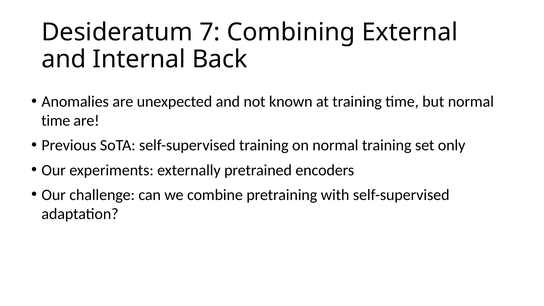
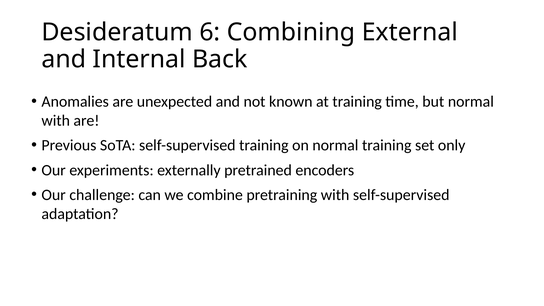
7: 7 -> 6
time at (56, 121): time -> with
